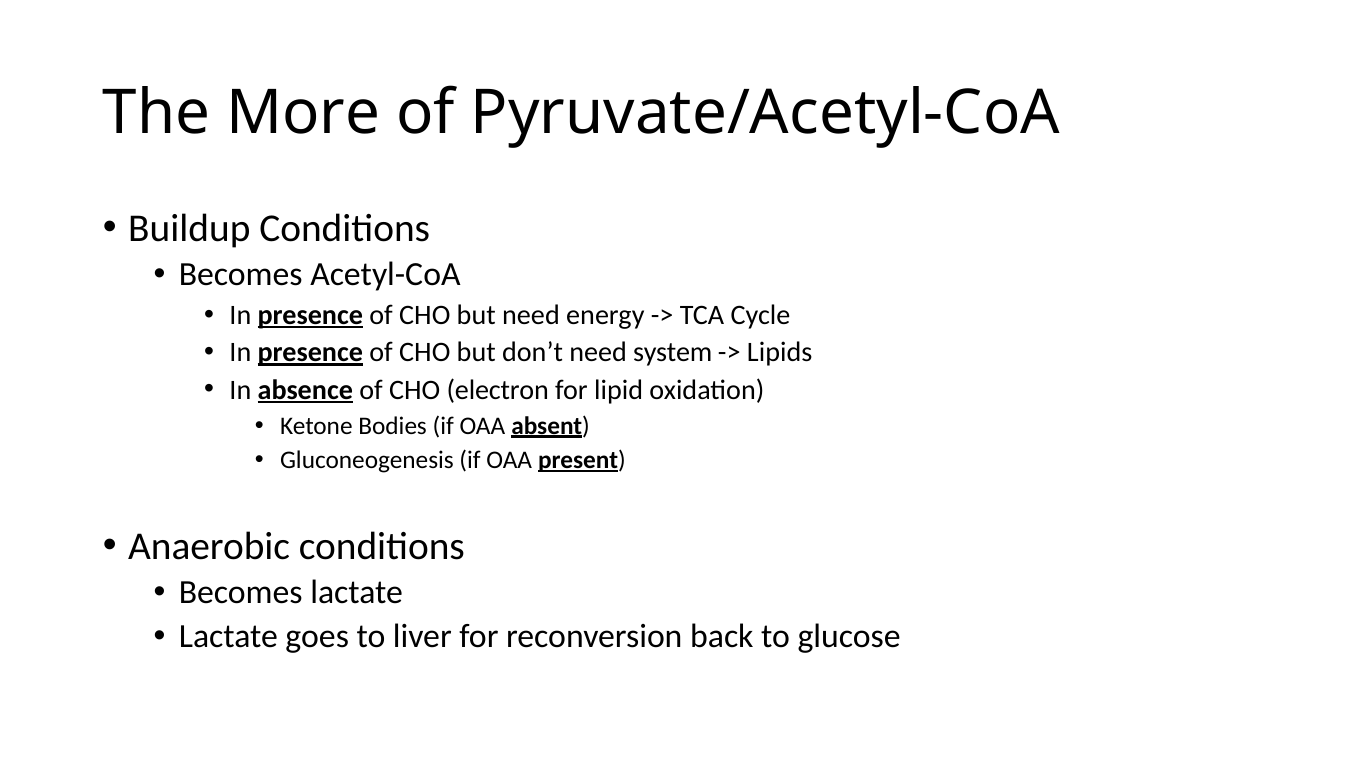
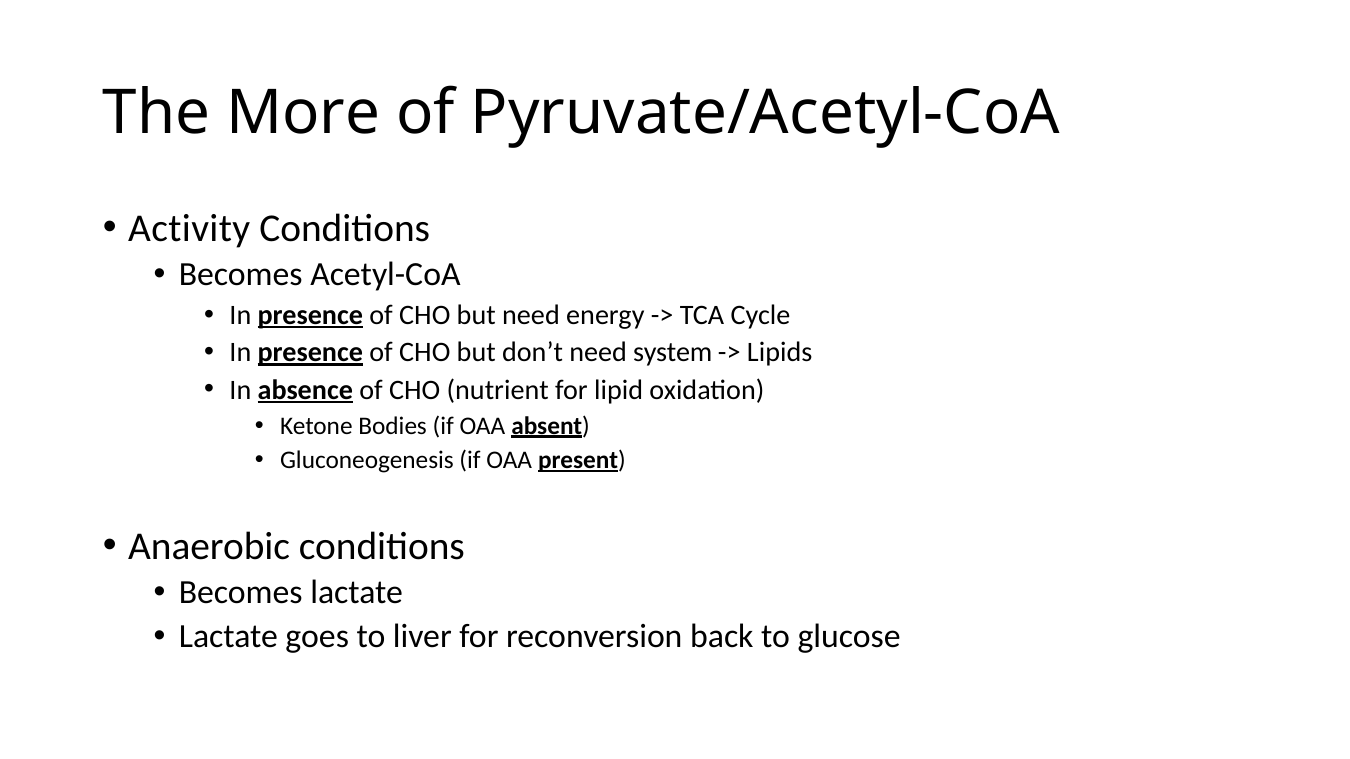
Buildup: Buildup -> Activity
electron: electron -> nutrient
